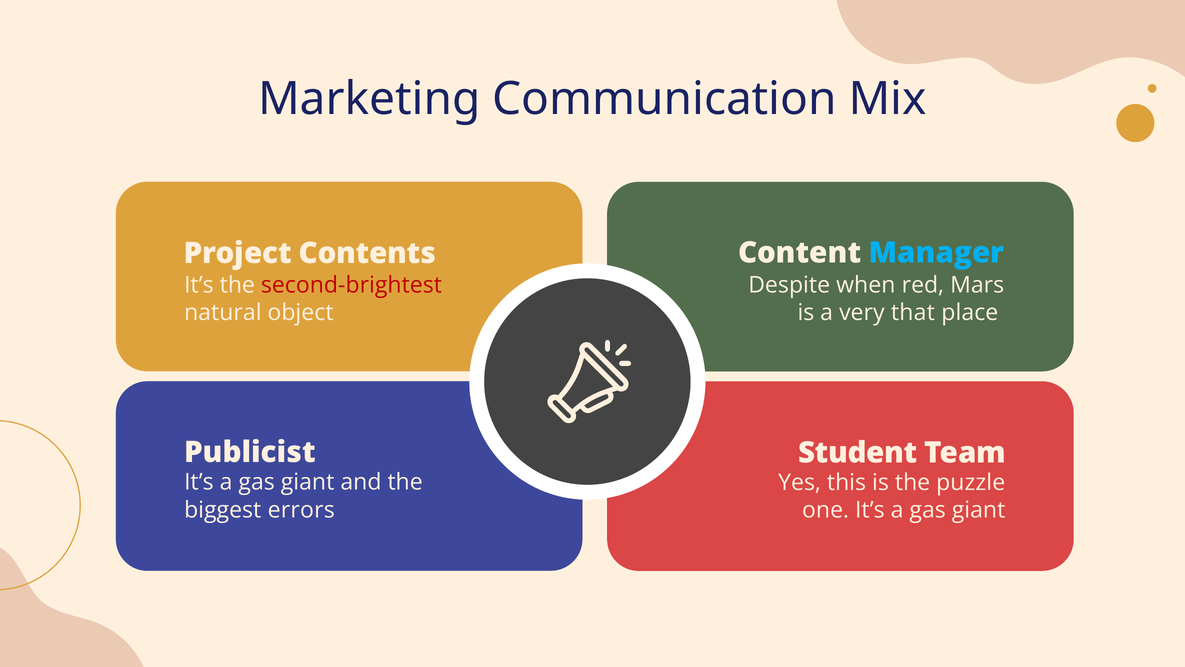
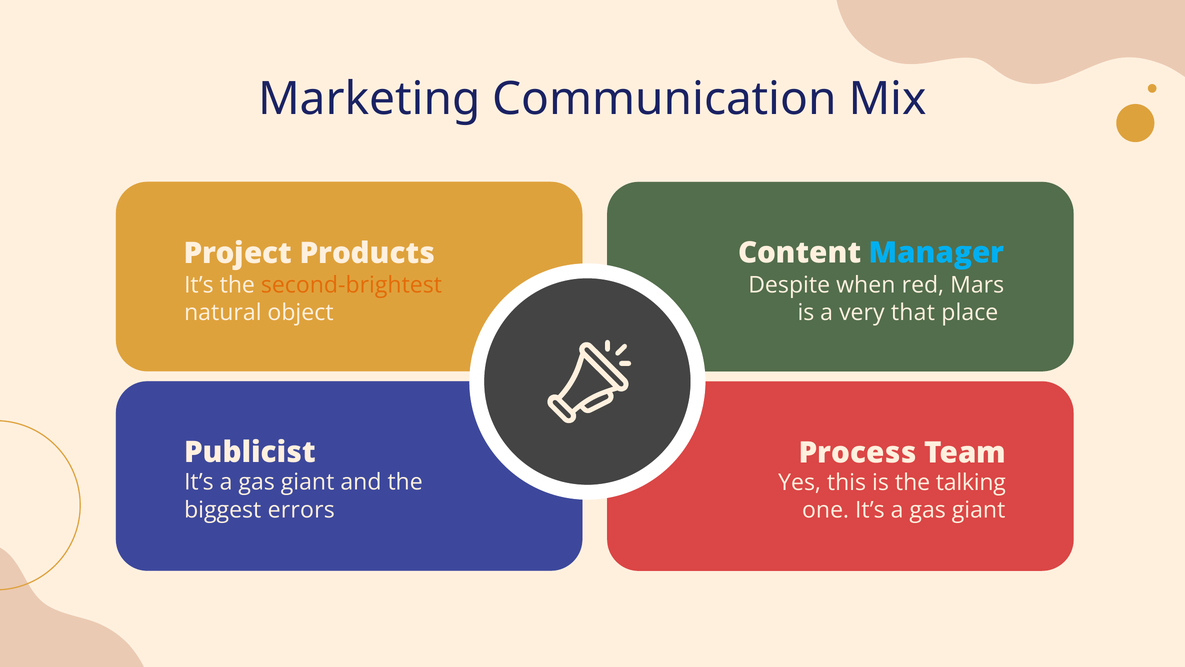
Contents: Contents -> Products
second-brightest colour: red -> orange
Student: Student -> Process
puzzle: puzzle -> talking
